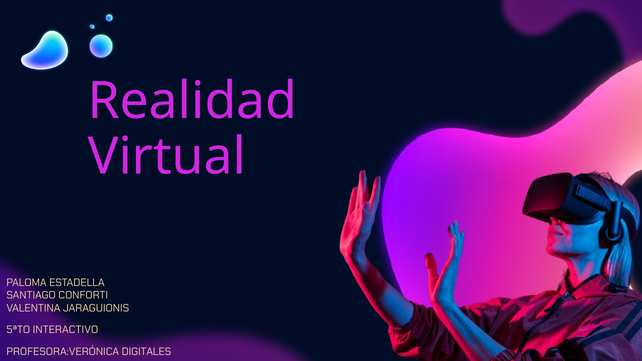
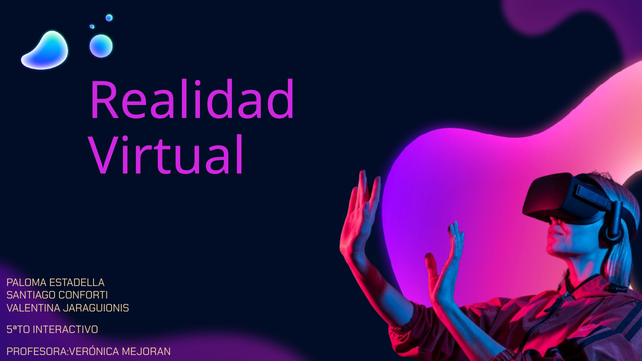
DIGITALES: DIGITALES -> MEJORAN
